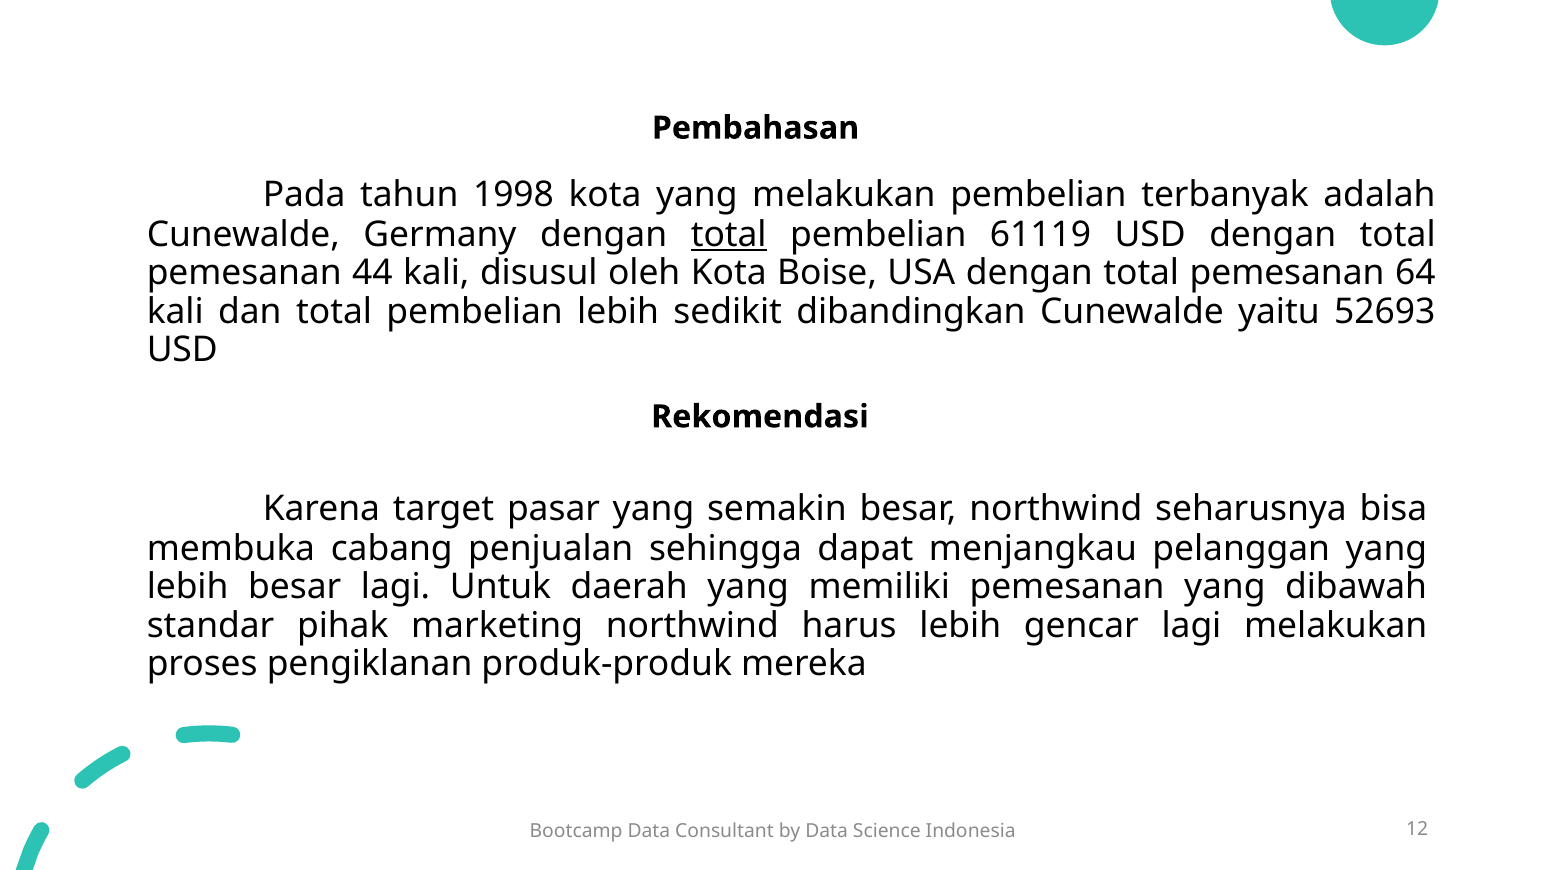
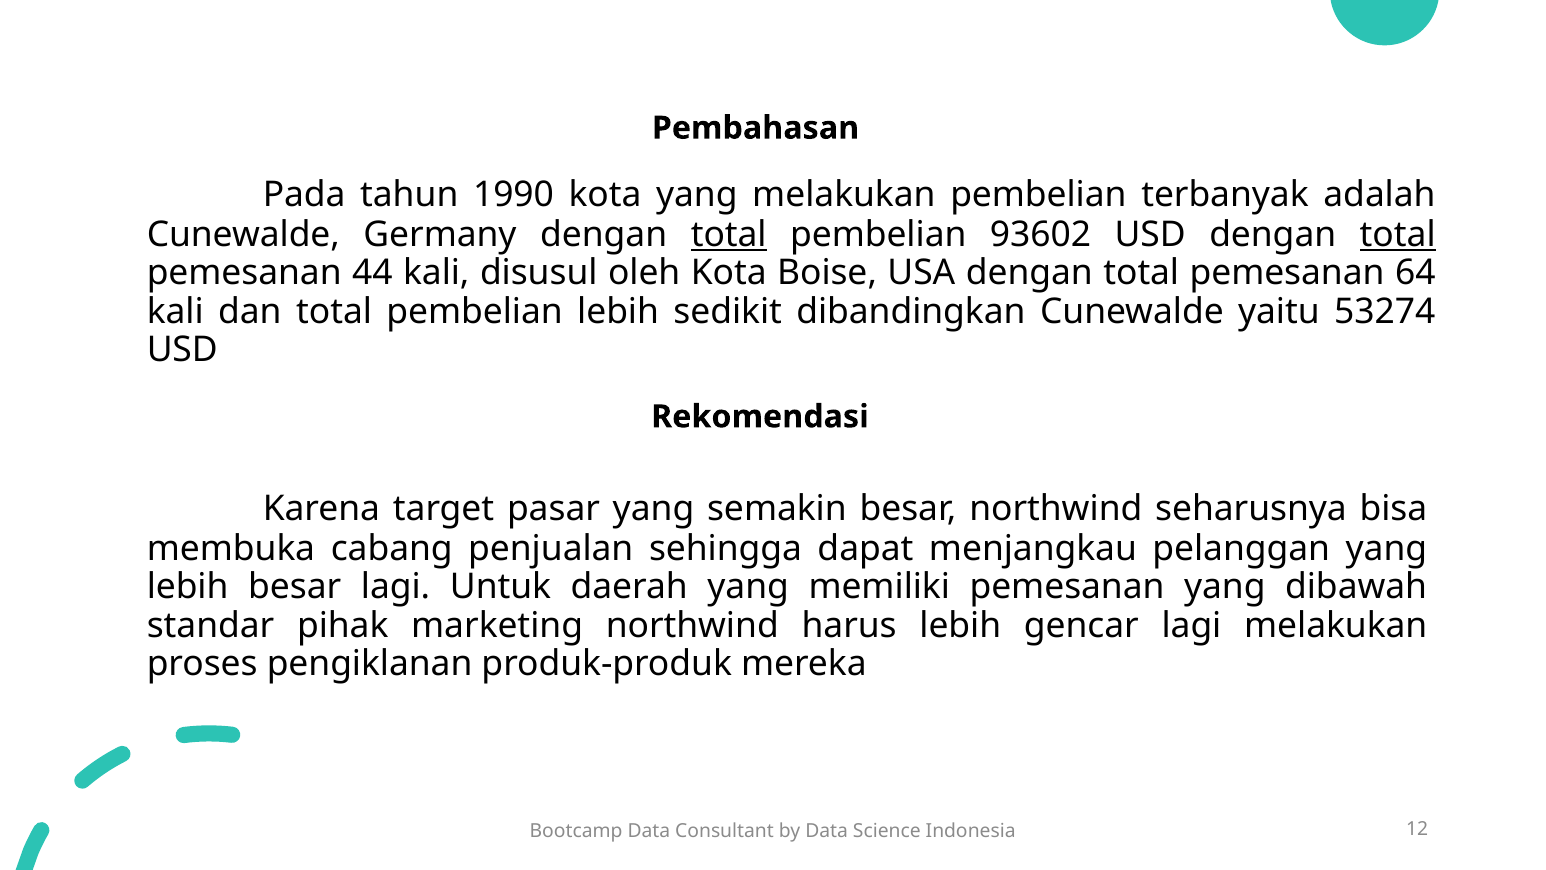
1998: 1998 -> 1990
61119: 61119 -> 93602
total at (1398, 235) underline: none -> present
52693: 52693 -> 53274
